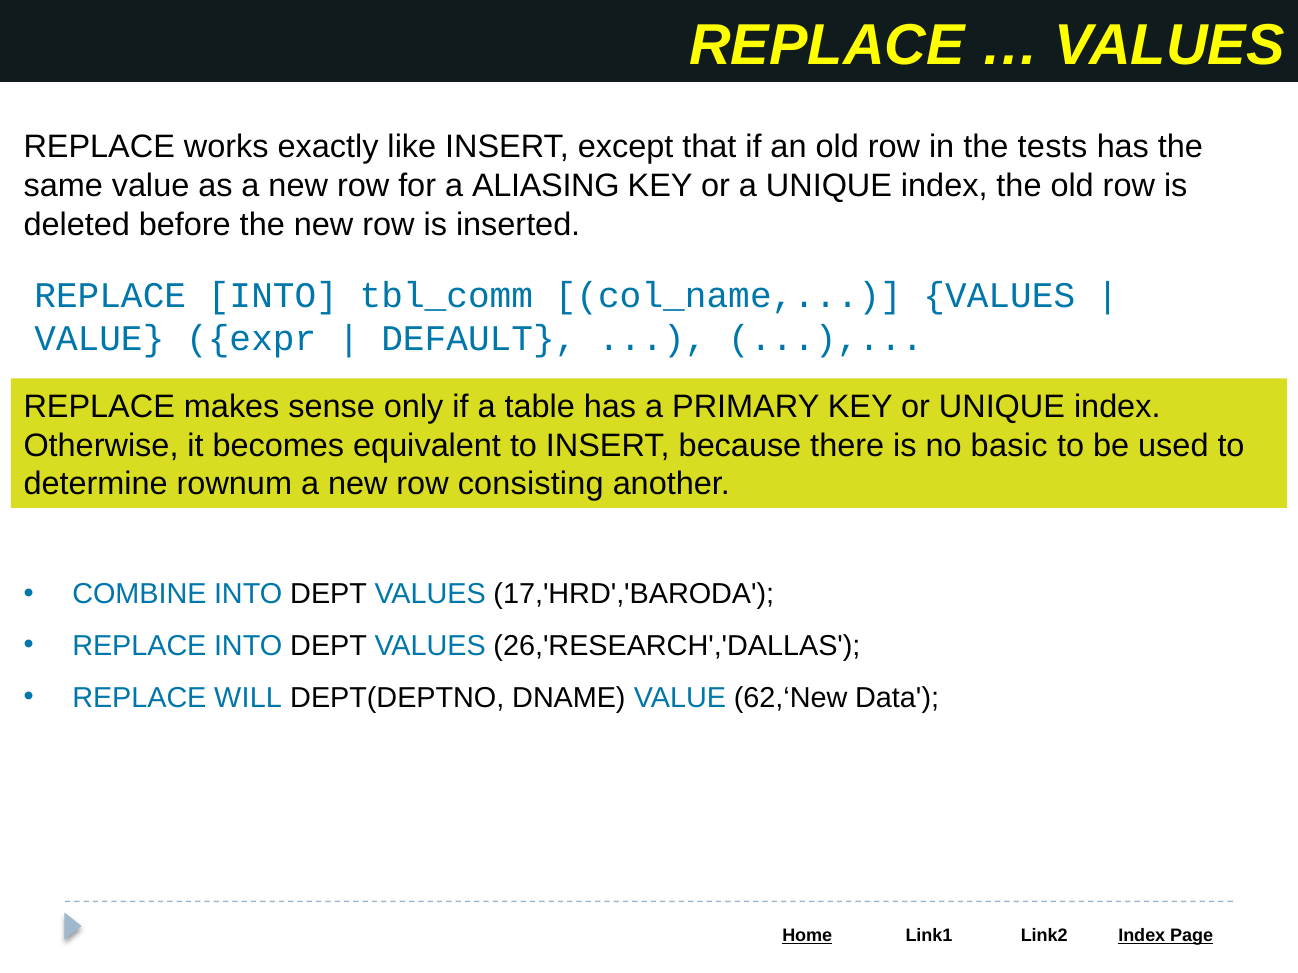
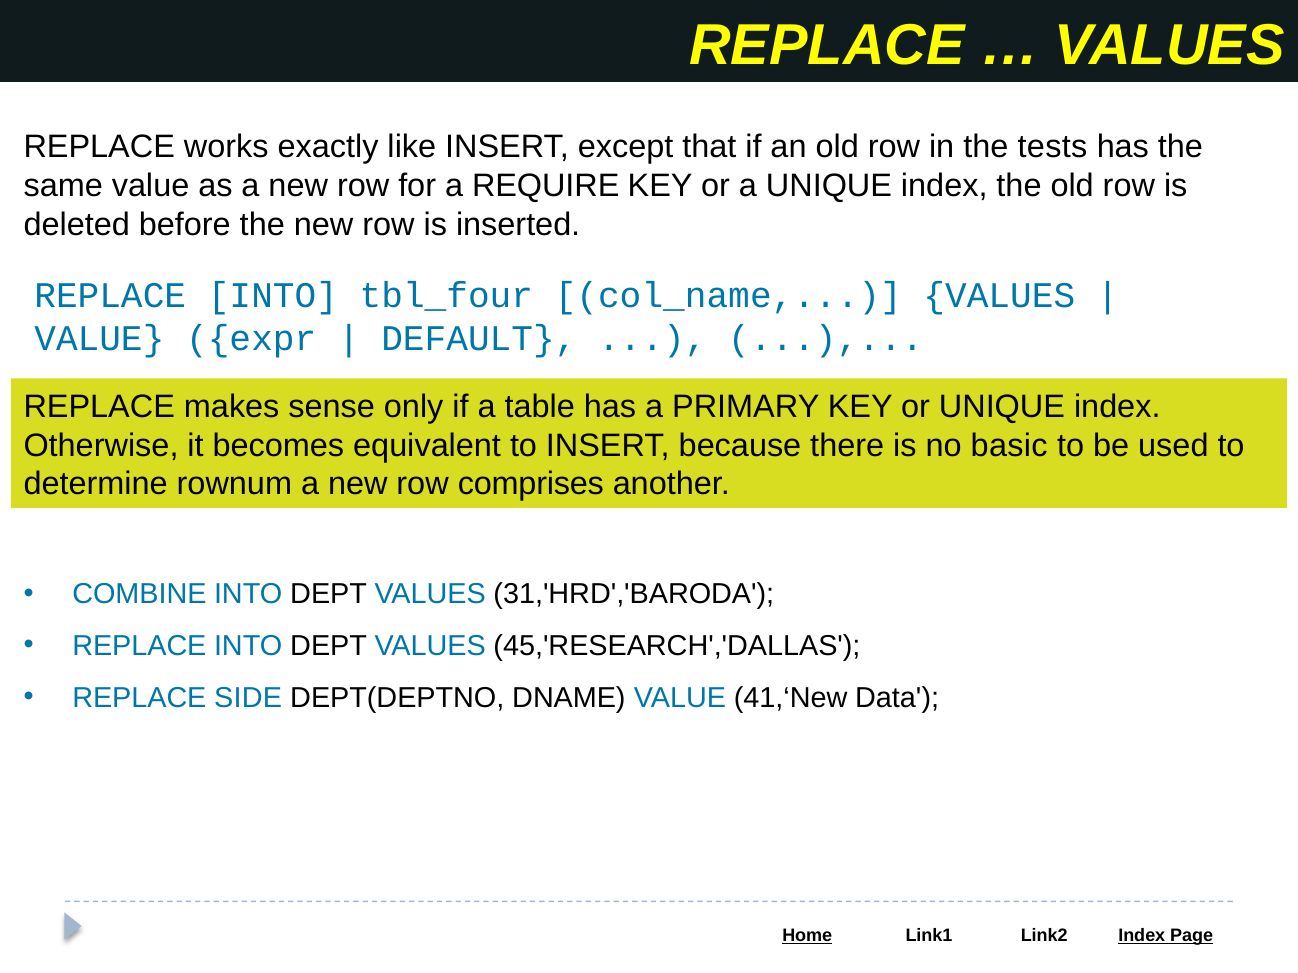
ALIASING: ALIASING -> REQUIRE
tbl_comm: tbl_comm -> tbl_four
consisting: consisting -> comprises
17,'HRD','BARODA: 17,'HRD','BARODA -> 31,'HRD','BARODA
26,'RESEARCH','DALLAS: 26,'RESEARCH','DALLAS -> 45,'RESEARCH','DALLAS
WILL: WILL -> SIDE
62,‘New: 62,‘New -> 41,‘New
